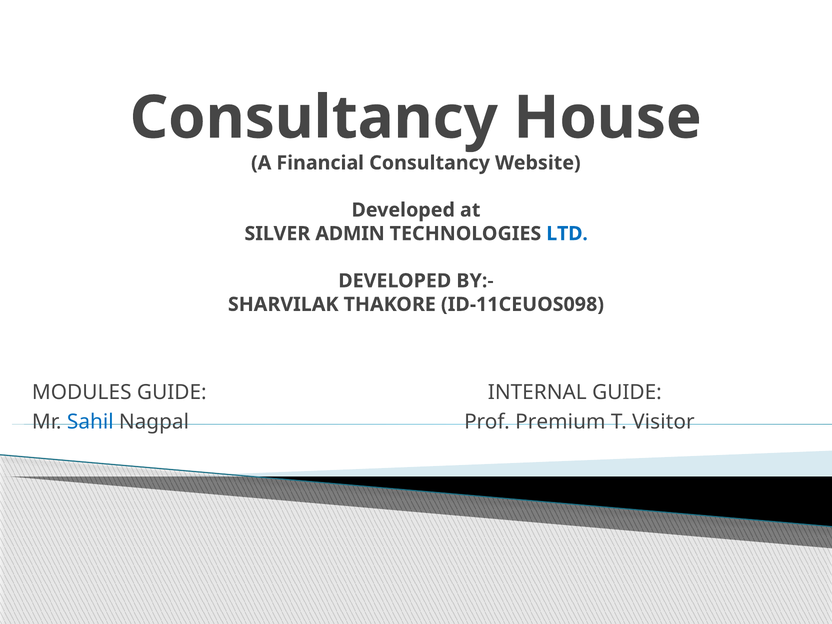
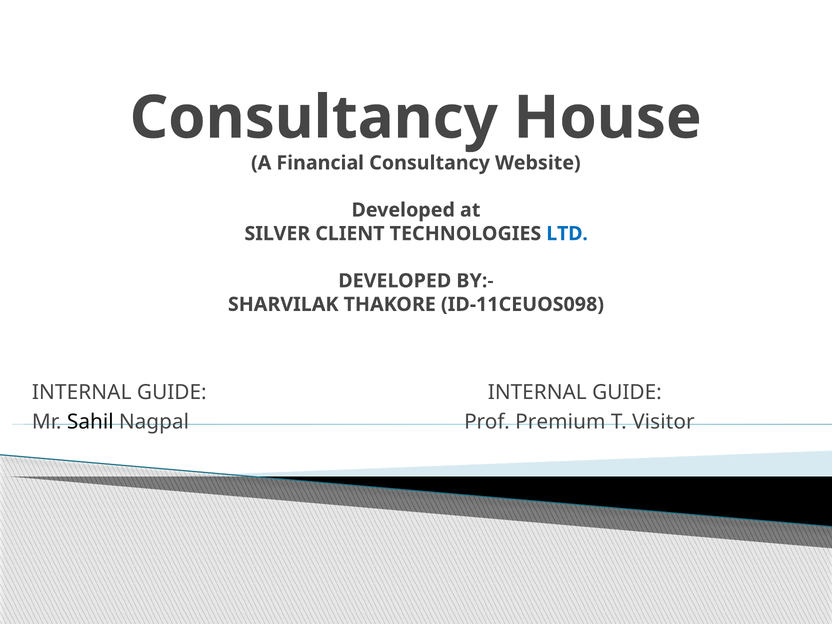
ADMIN: ADMIN -> CLIENT
MODULES at (82, 392): MODULES -> INTERNAL
Sahil colour: blue -> black
